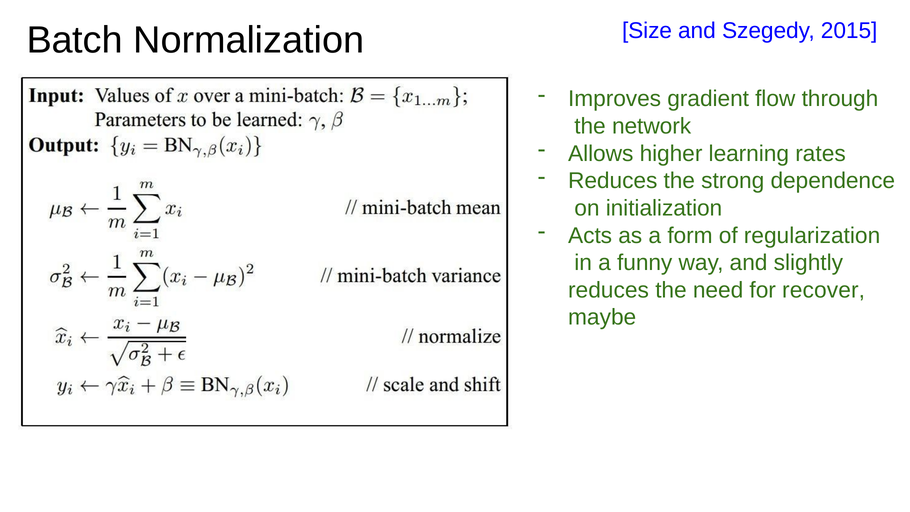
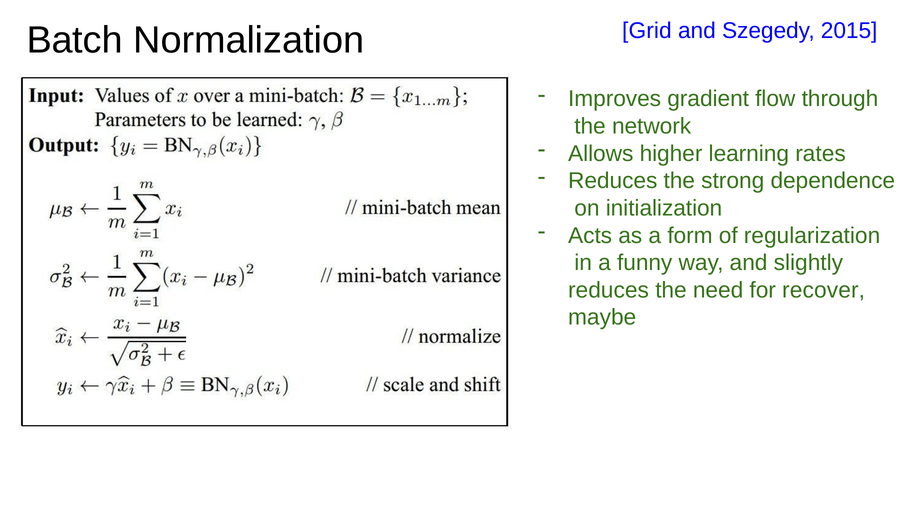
Size: Size -> Grid
